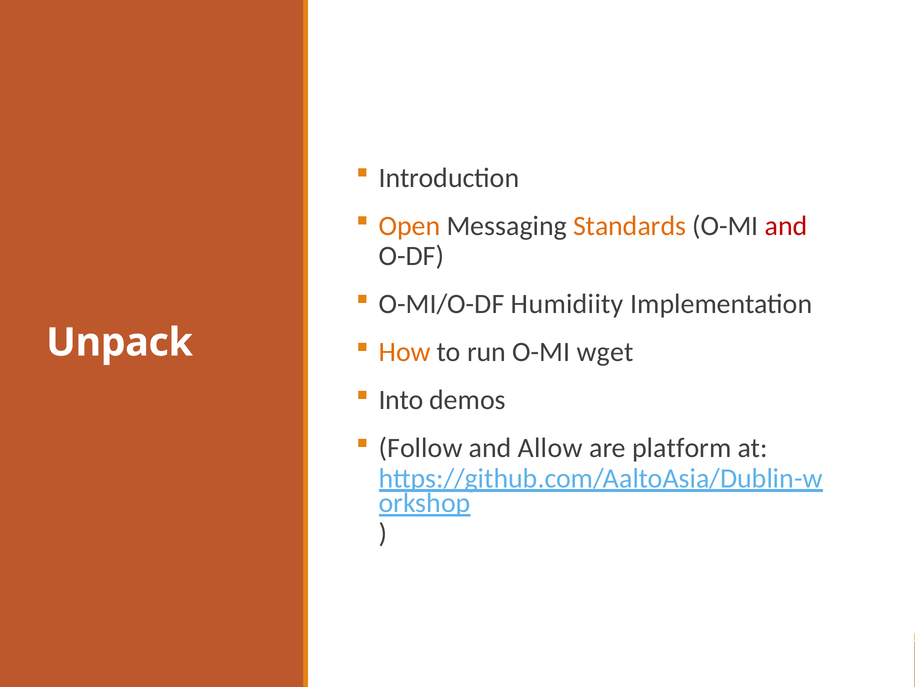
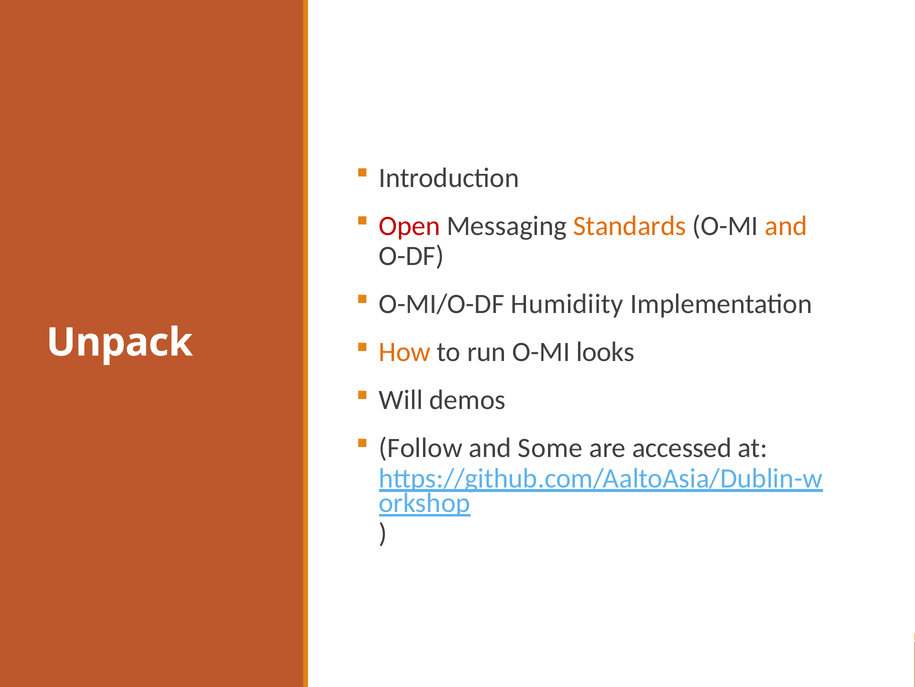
Open colour: orange -> red
and at (786, 226) colour: red -> orange
wget: wget -> looks
Into: Into -> Will
Allow: Allow -> Some
platform: platform -> accessed
